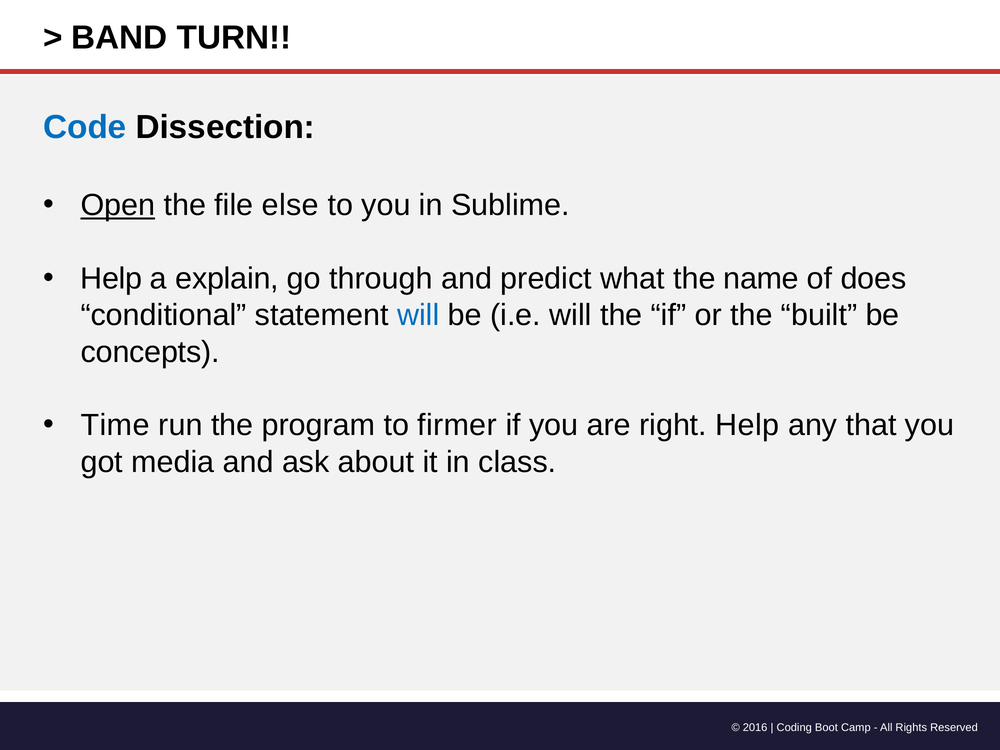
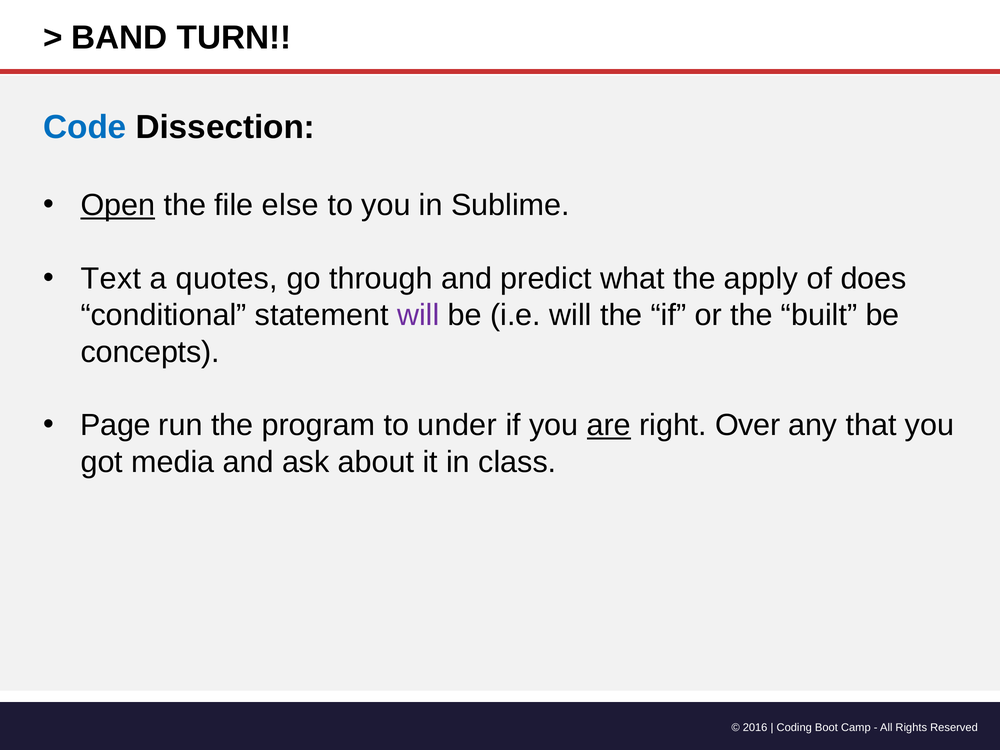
Help at (111, 279): Help -> Text
explain: explain -> quotes
name: name -> apply
will at (418, 315) colour: blue -> purple
Time: Time -> Page
firmer: firmer -> under
are underline: none -> present
right Help: Help -> Over
